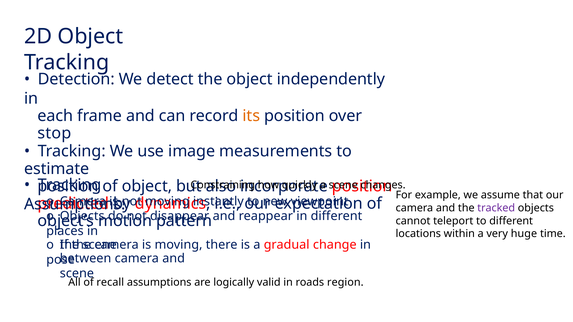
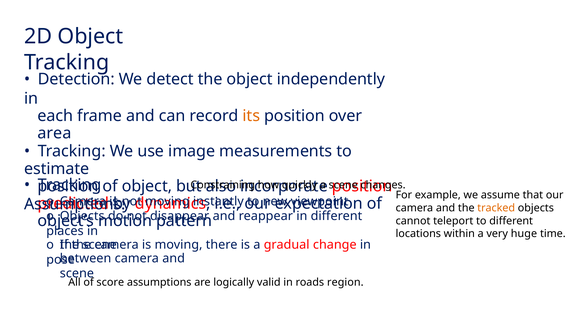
stop: stop -> area
tracked colour: purple -> orange
recall: recall -> score
